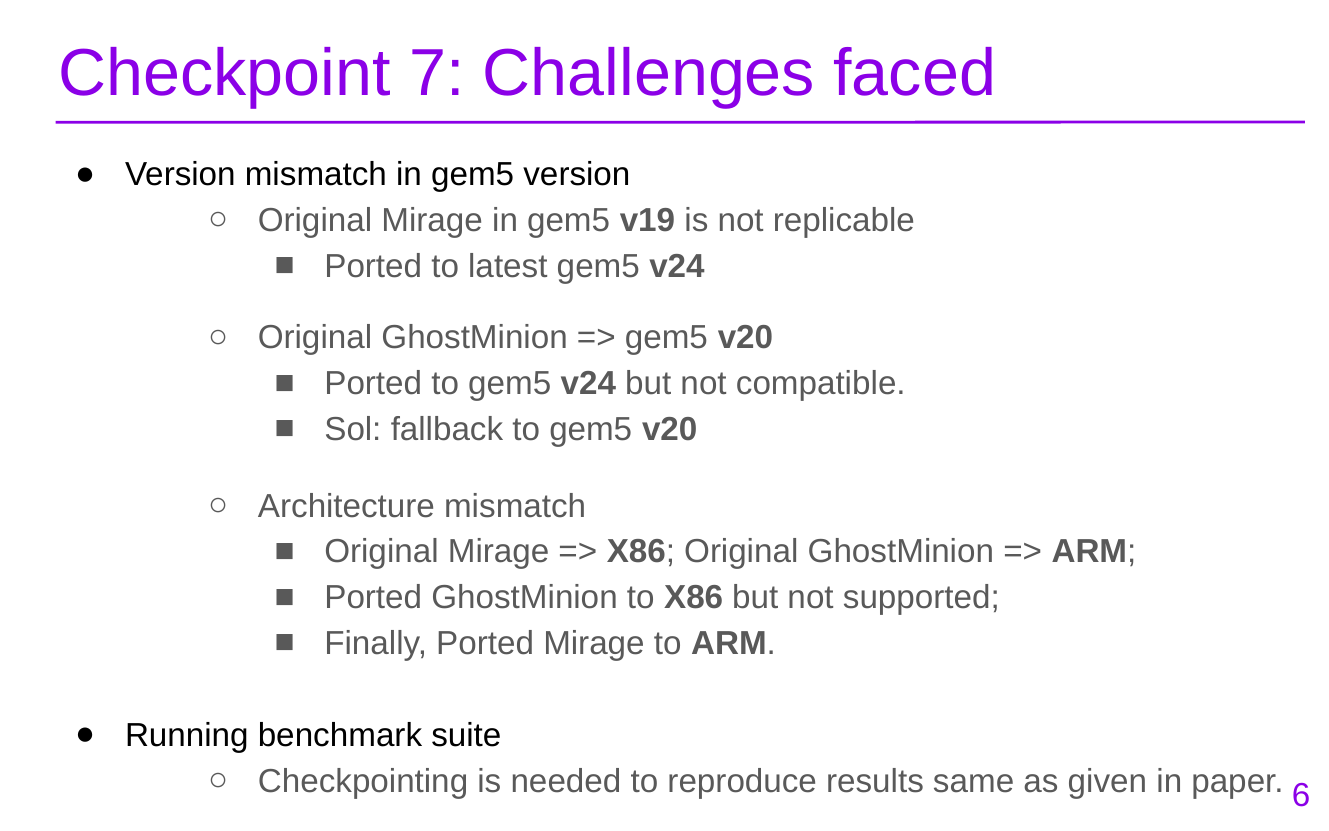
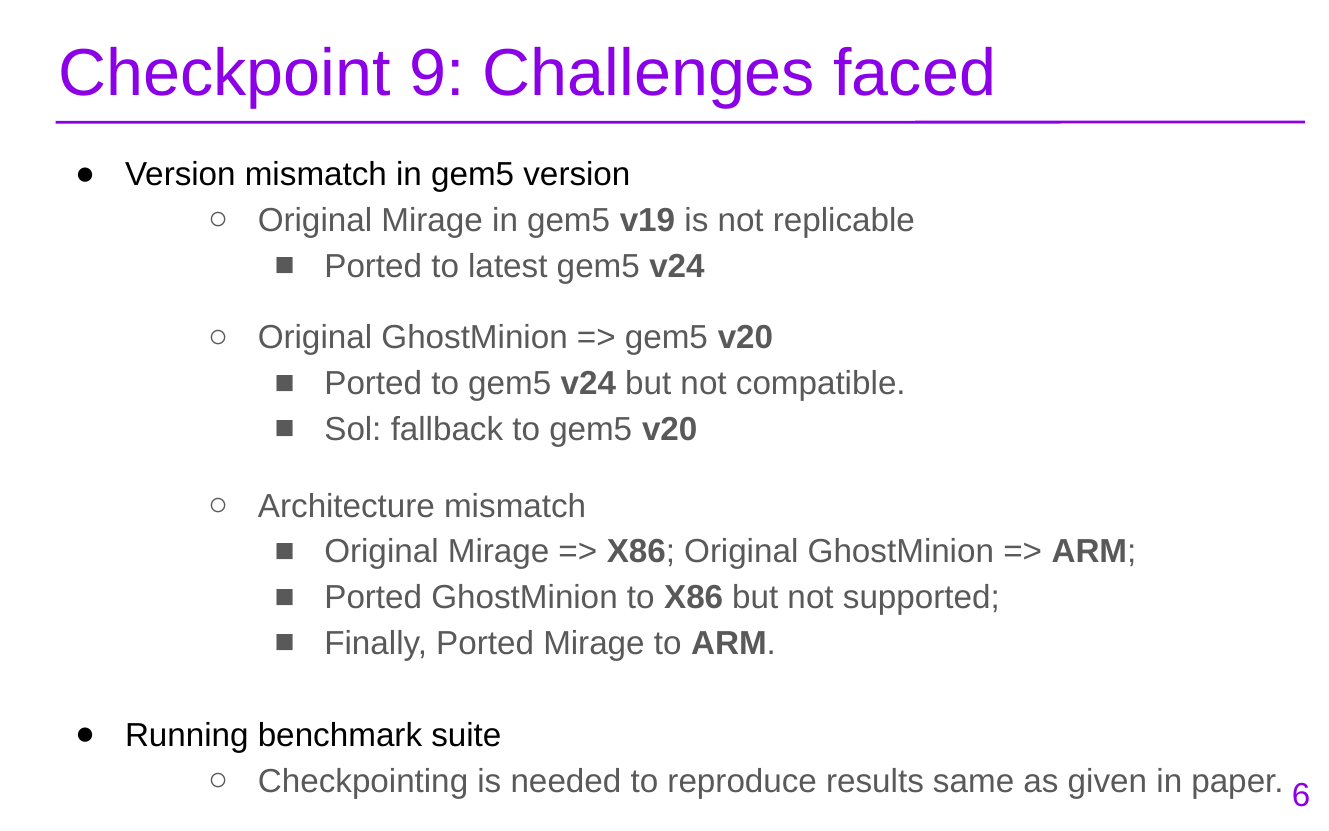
7: 7 -> 9
